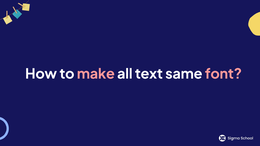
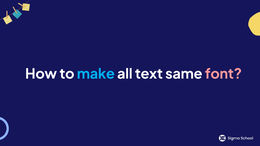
make colour: pink -> light blue
